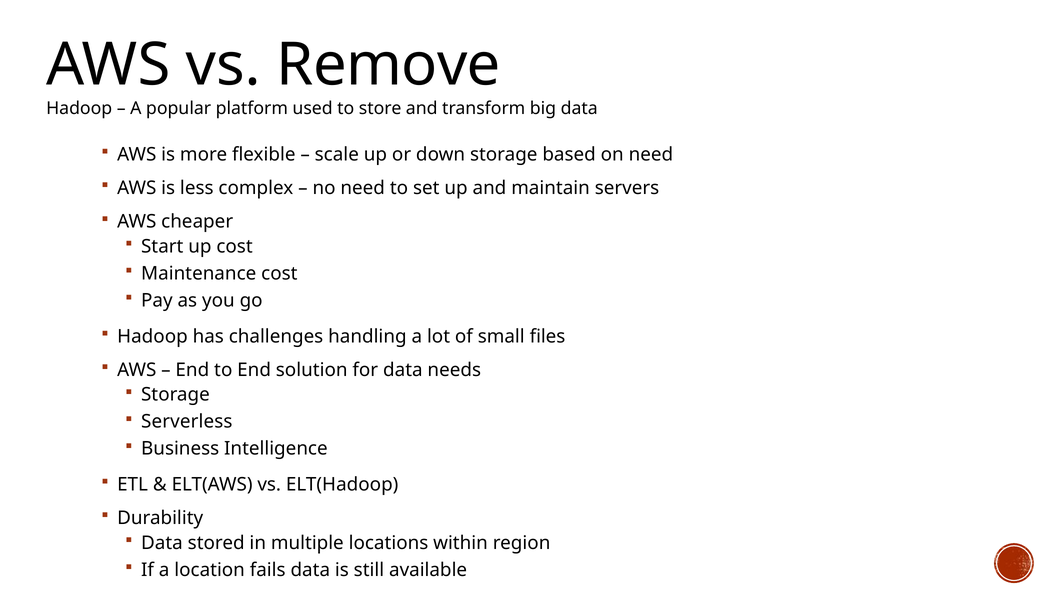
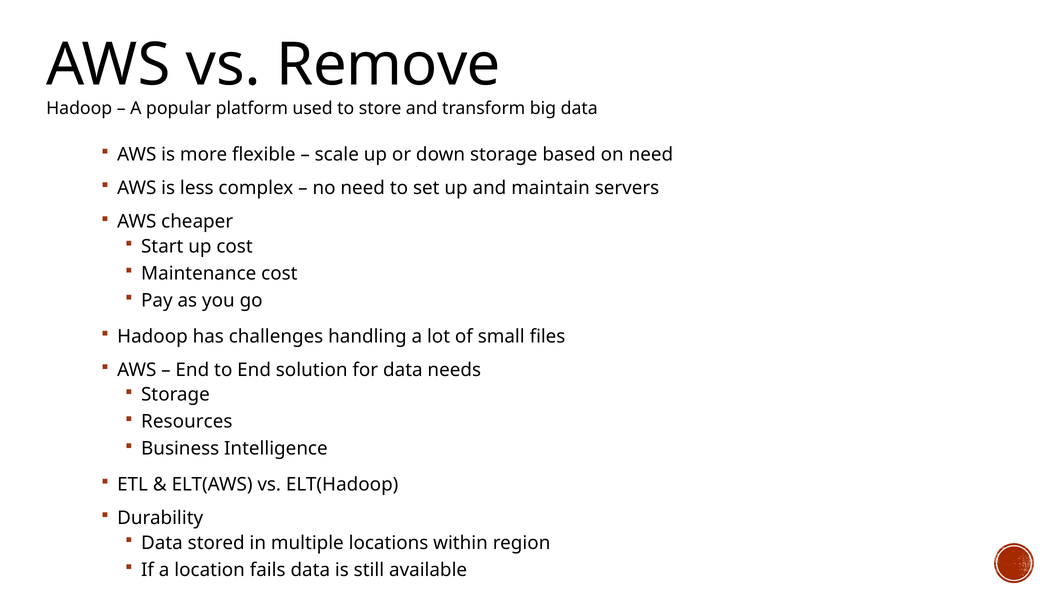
Serverless: Serverless -> Resources
